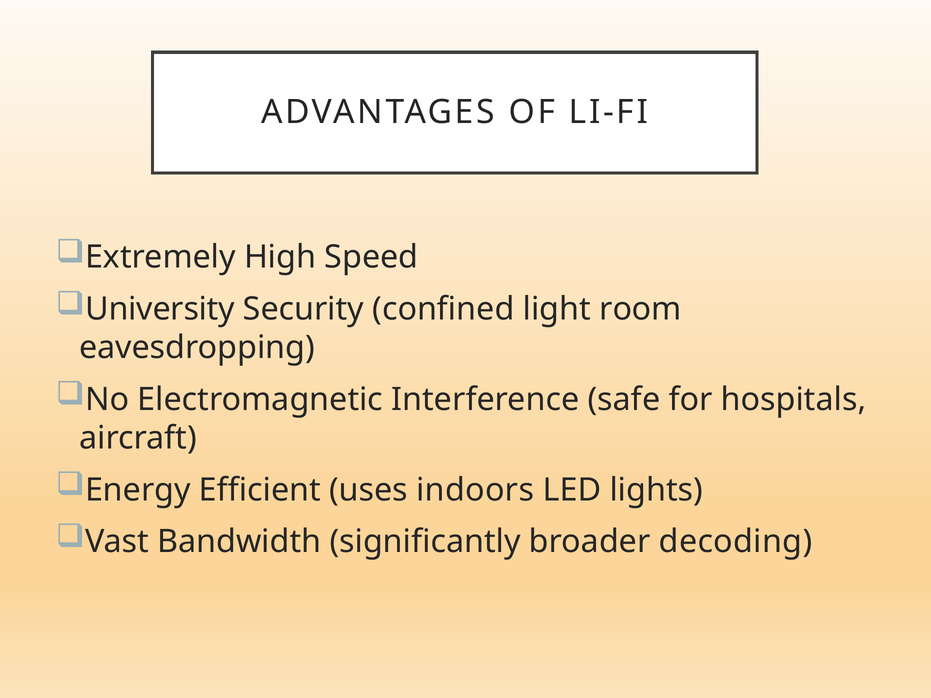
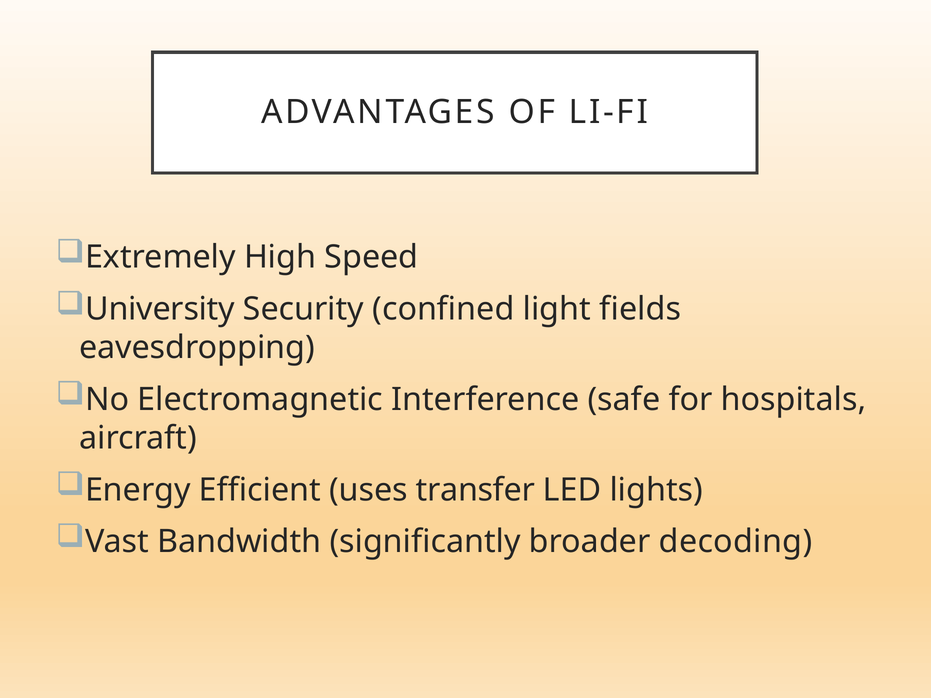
room: room -> fields
indoors: indoors -> transfer
